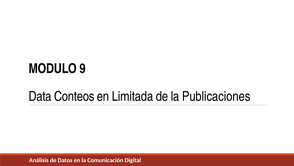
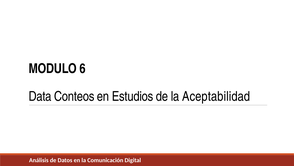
9: 9 -> 6
Limitada: Limitada -> Estudios
Publicaciones: Publicaciones -> Aceptabilidad
